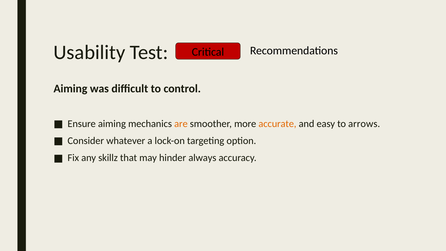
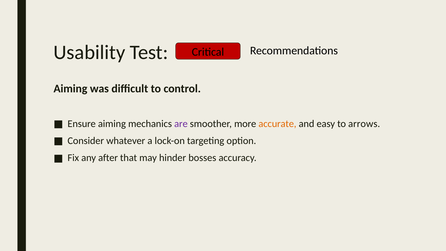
are colour: orange -> purple
skillz: skillz -> after
always: always -> bosses
